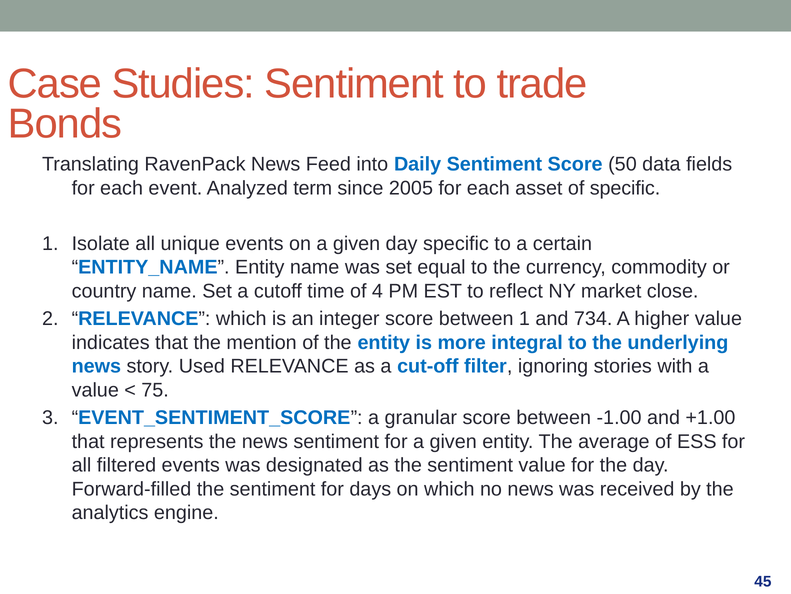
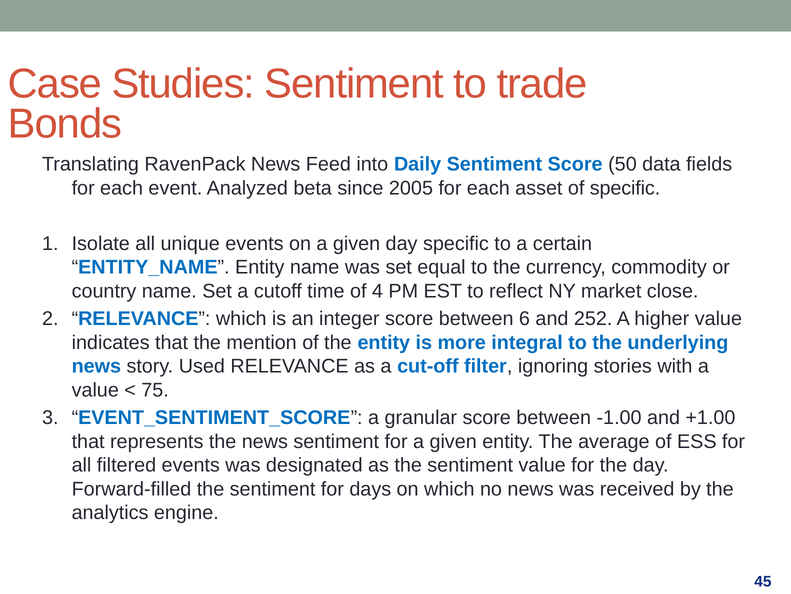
term: term -> beta
between 1: 1 -> 6
734: 734 -> 252
